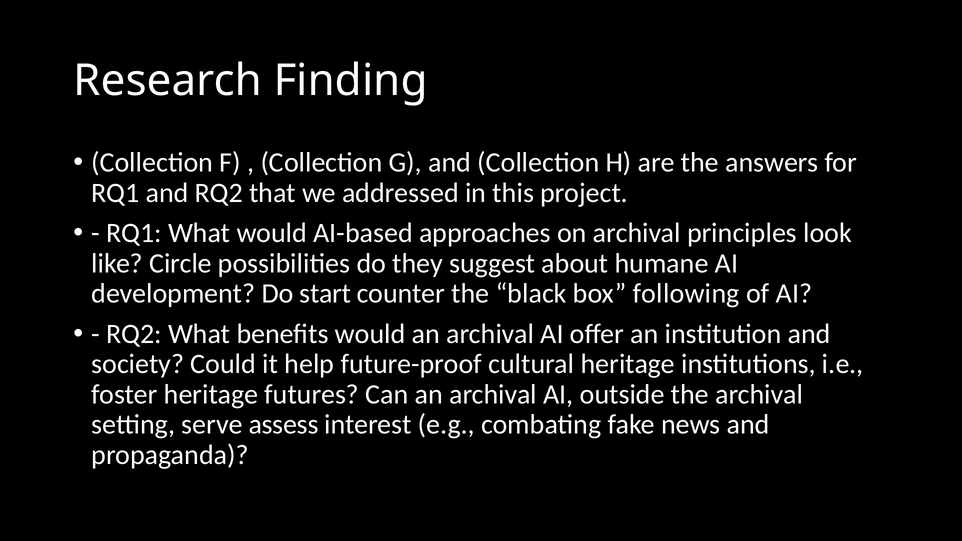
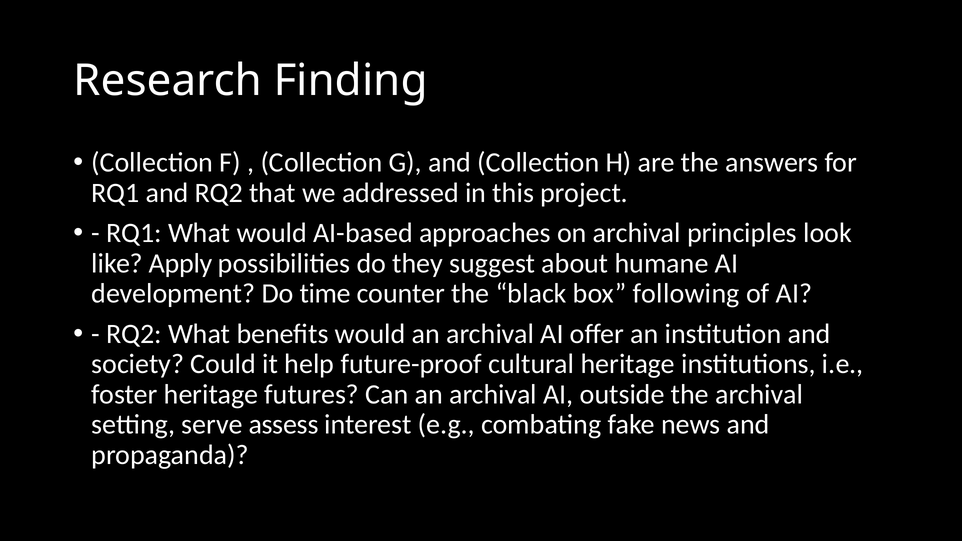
Circle: Circle -> Apply
start: start -> time
